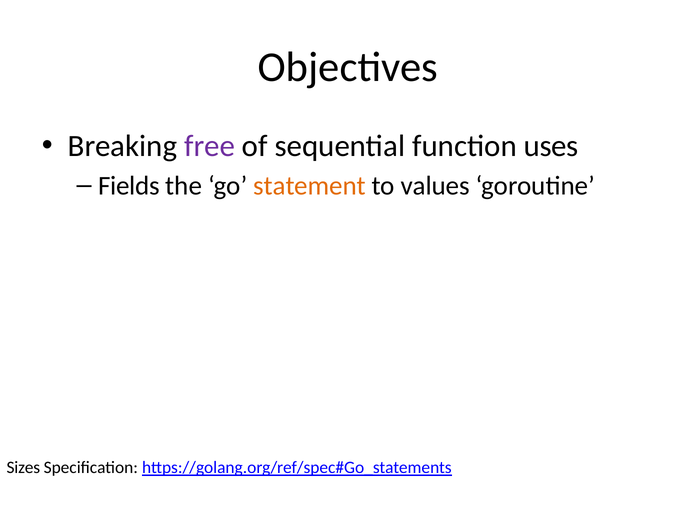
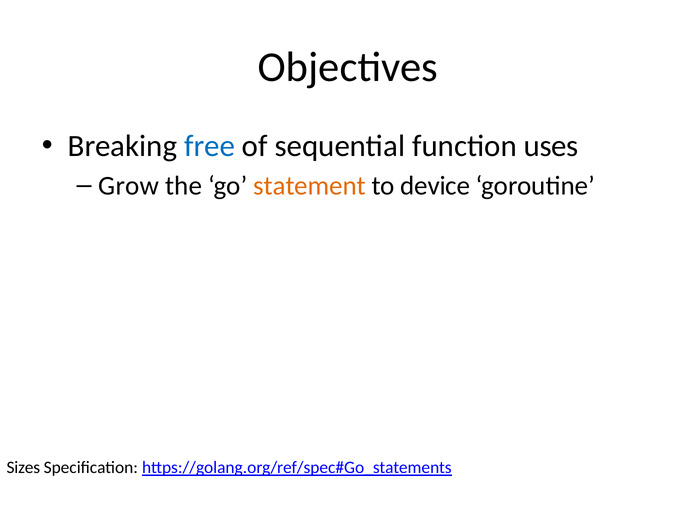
free colour: purple -> blue
Fields: Fields -> Grow
values: values -> device
